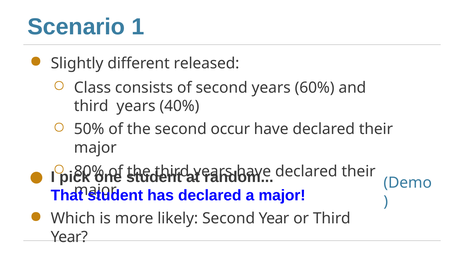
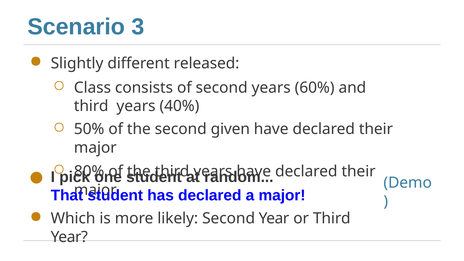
1: 1 -> 3
occur: occur -> given
